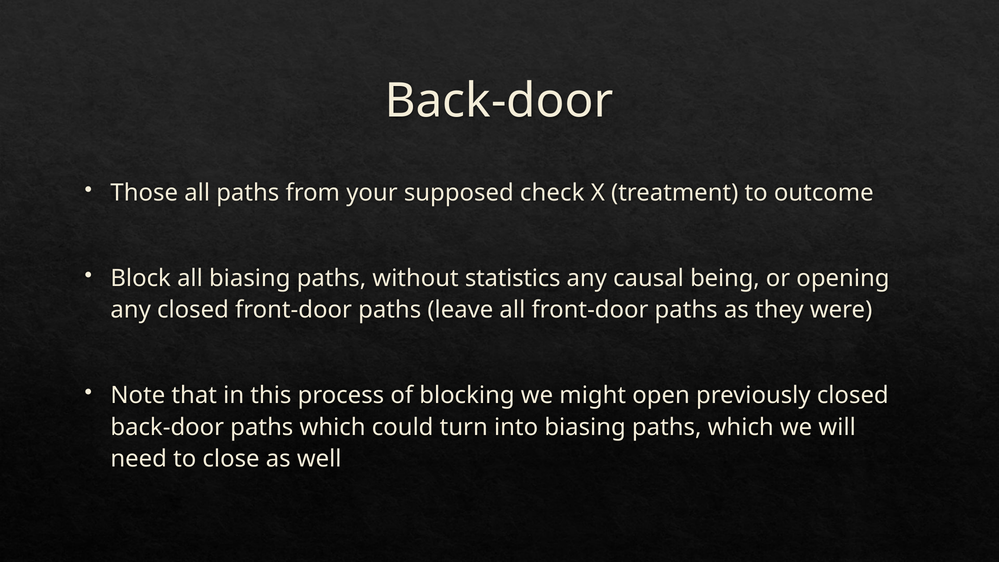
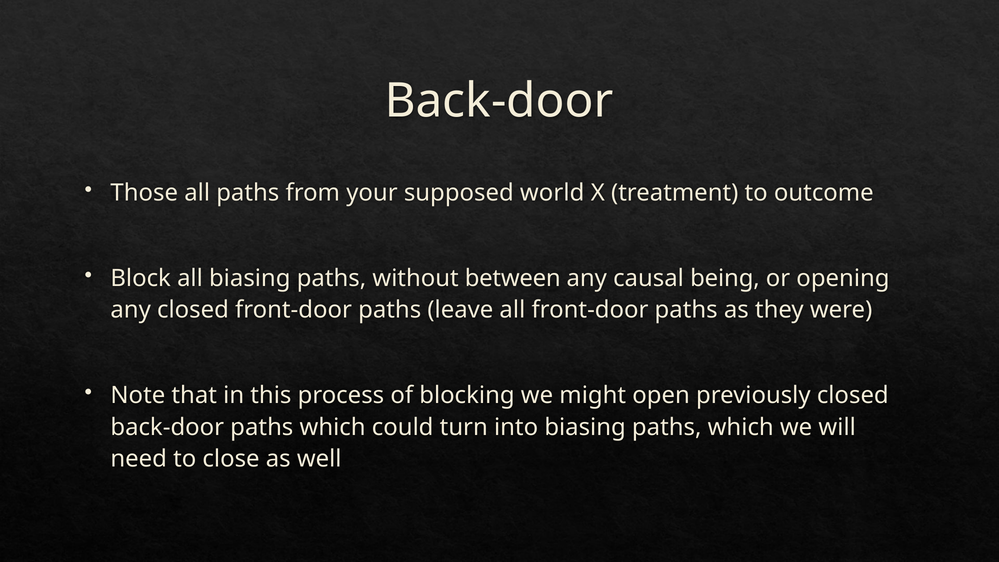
check: check -> world
statistics: statistics -> between
